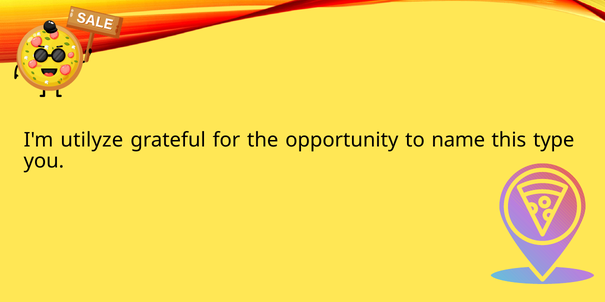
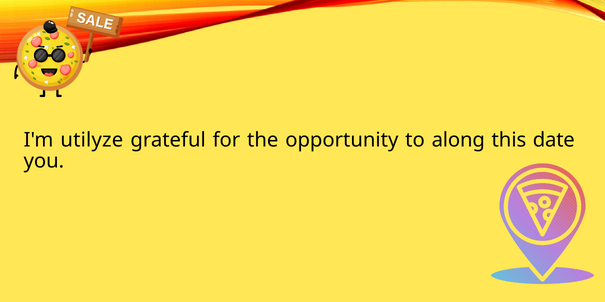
name: name -> along
type: type -> date
